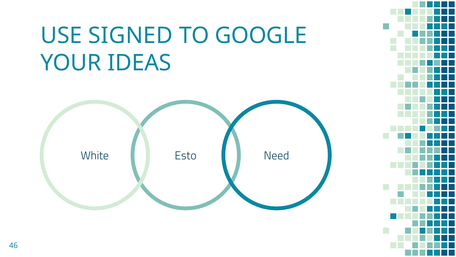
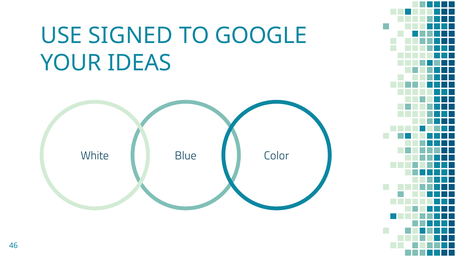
Esto: Esto -> Blue
Need: Need -> Color
